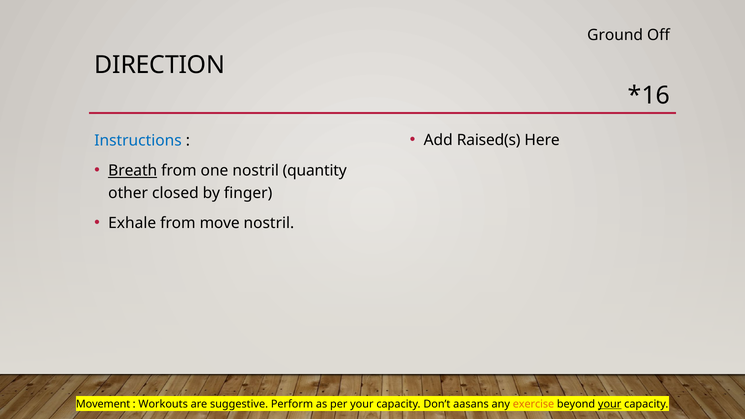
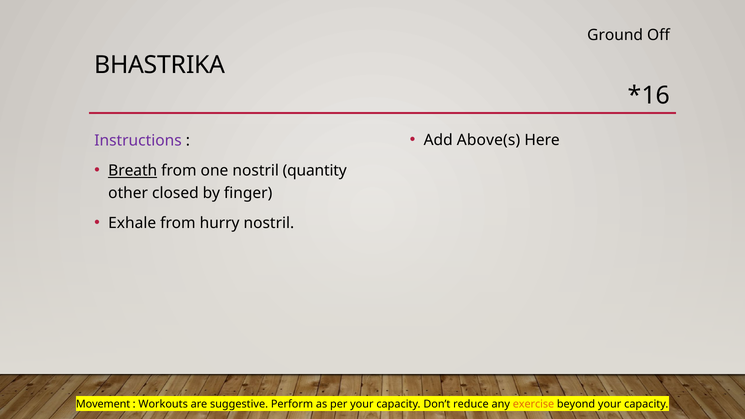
DIRECTION: DIRECTION -> BHASTRIKA
Raised(s: Raised(s -> Above(s
Instructions colour: blue -> purple
move: move -> hurry
aasans: aasans -> reduce
your at (610, 404) underline: present -> none
